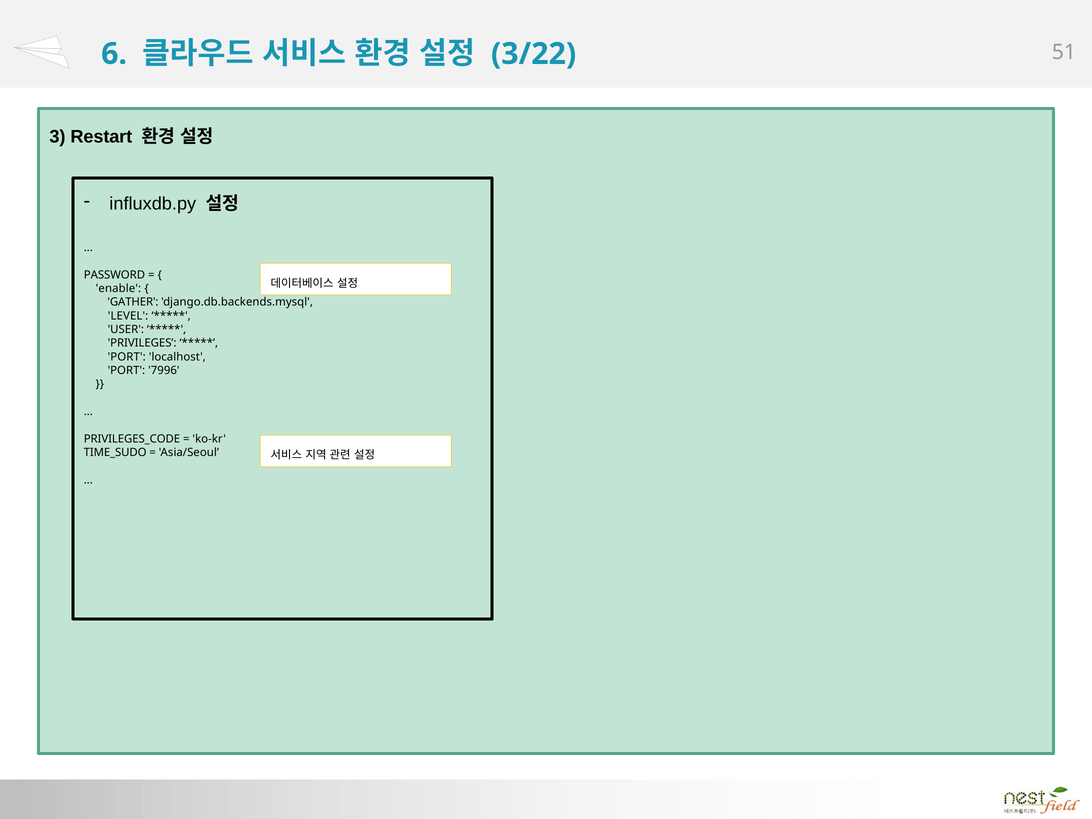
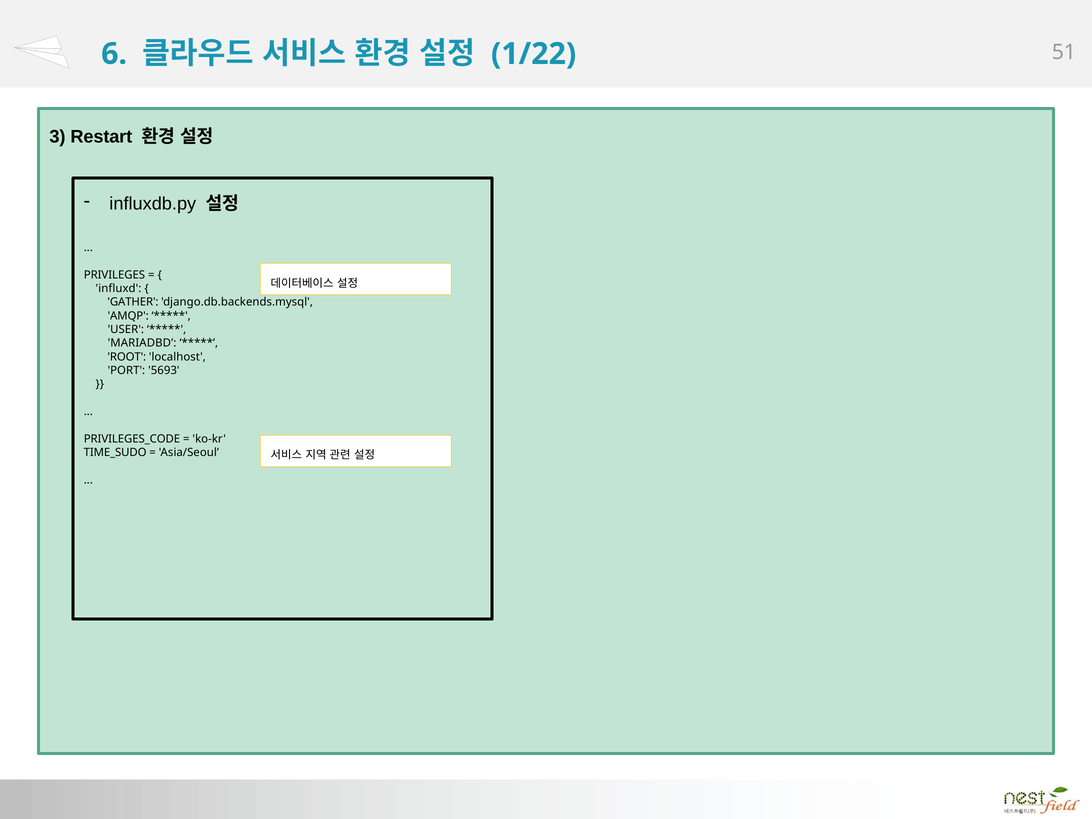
3/22: 3/22 -> 1/22
PASSWORD: PASSWORD -> PRIVILEGES
enable: enable -> influxd
LEVEL: LEVEL -> AMQP
PRIVILEGES: PRIVILEGES -> MARIADBD
PORT at (127, 357): PORT -> ROOT
7996: 7996 -> 5693
